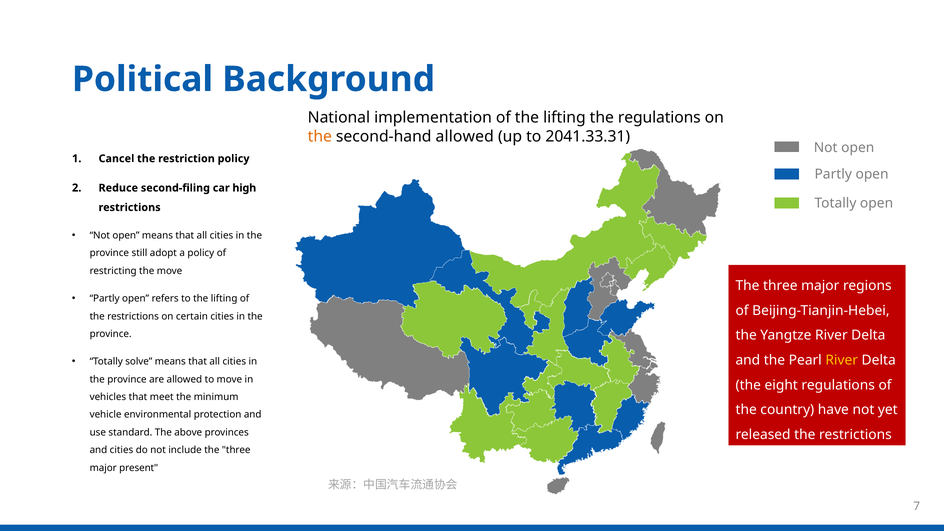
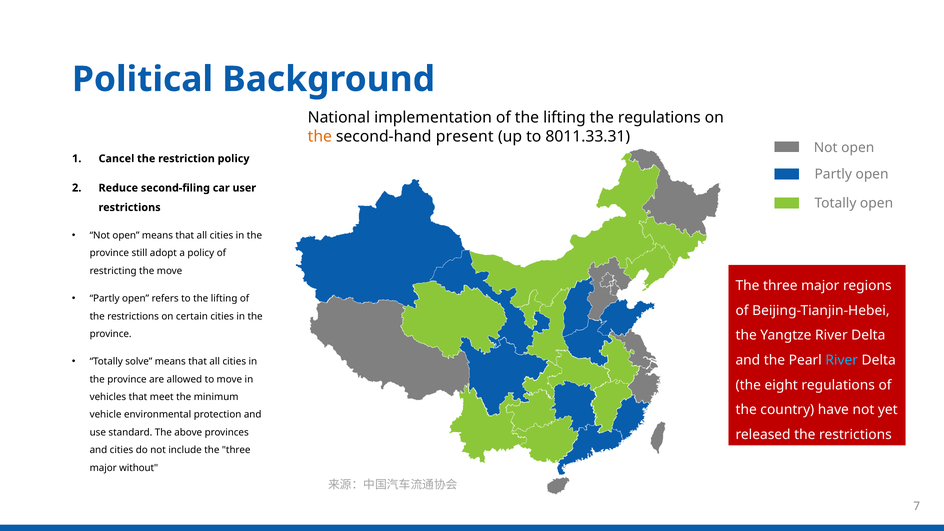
second-hand allowed: allowed -> present
2041.33.31: 2041.33.31 -> 8011.33.31
high: high -> user
River at (842, 360) colour: yellow -> light blue
present: present -> without
